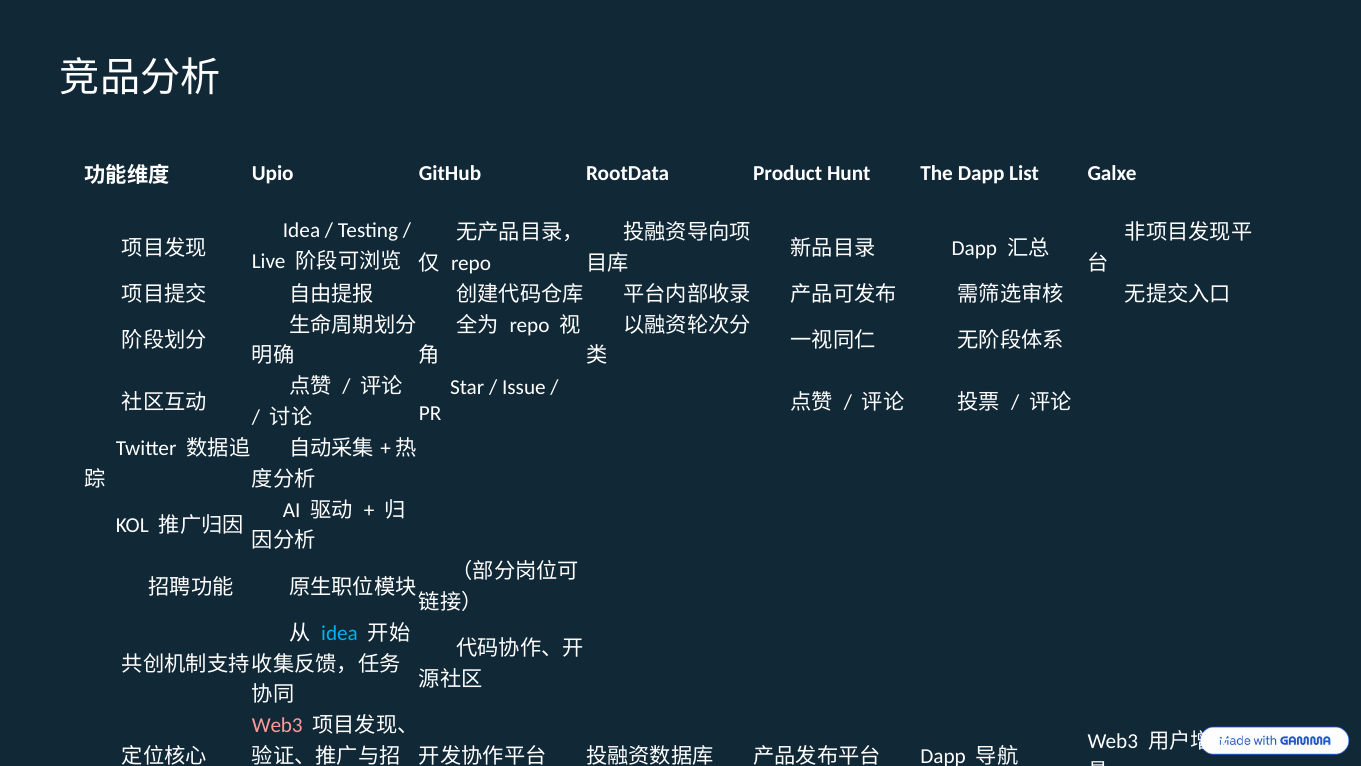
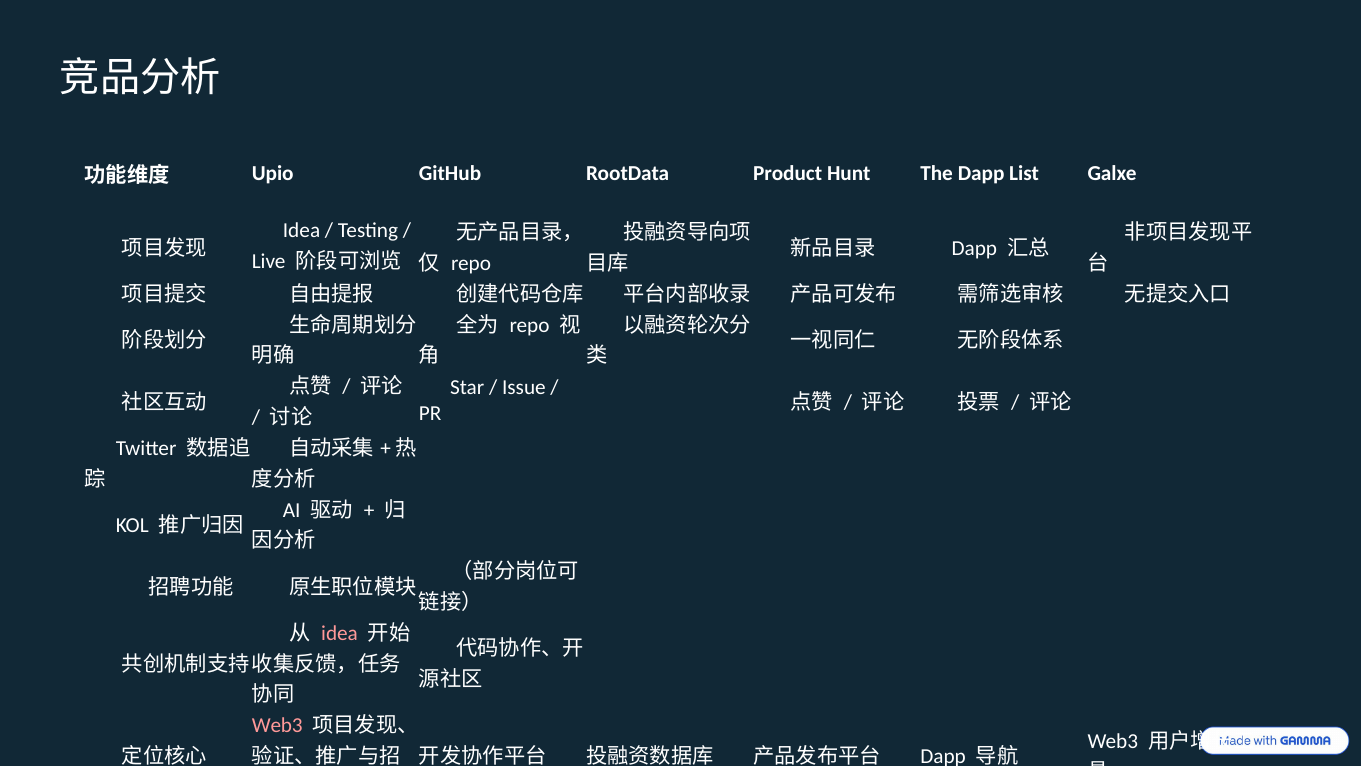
idea colour: light blue -> pink
